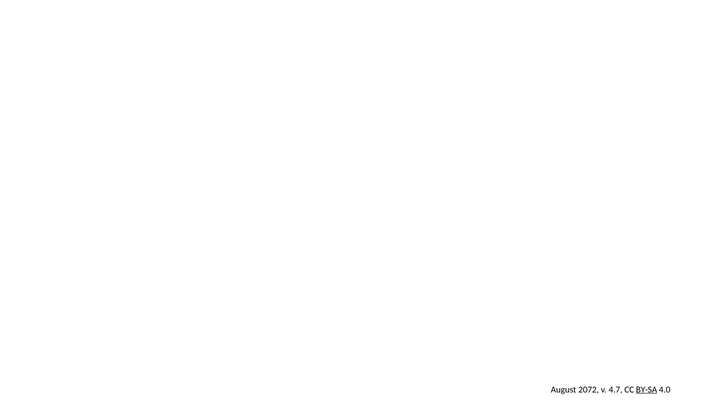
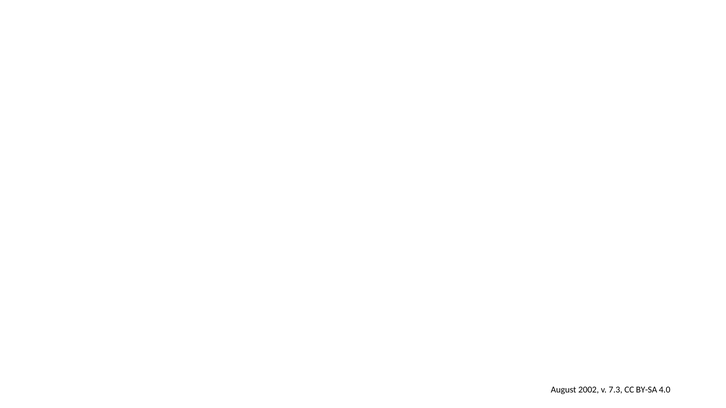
2072: 2072 -> 2002
4.7: 4.7 -> 7.3
BY-SA underline: present -> none
